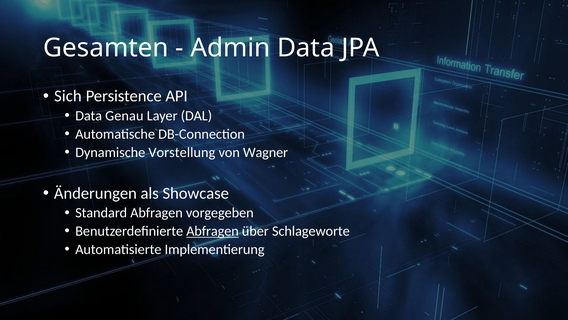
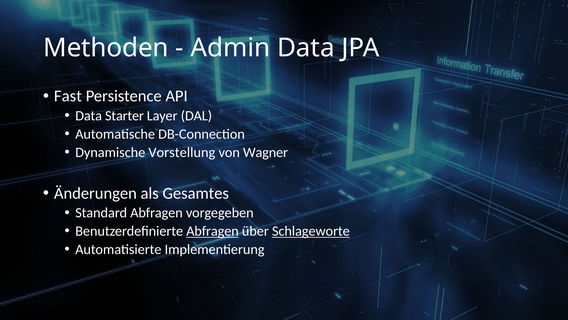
Gesamten: Gesamten -> Methoden
Sich: Sich -> Fast
Genau: Genau -> Starter
Showcase: Showcase -> Gesamtes
Schlageworte underline: none -> present
